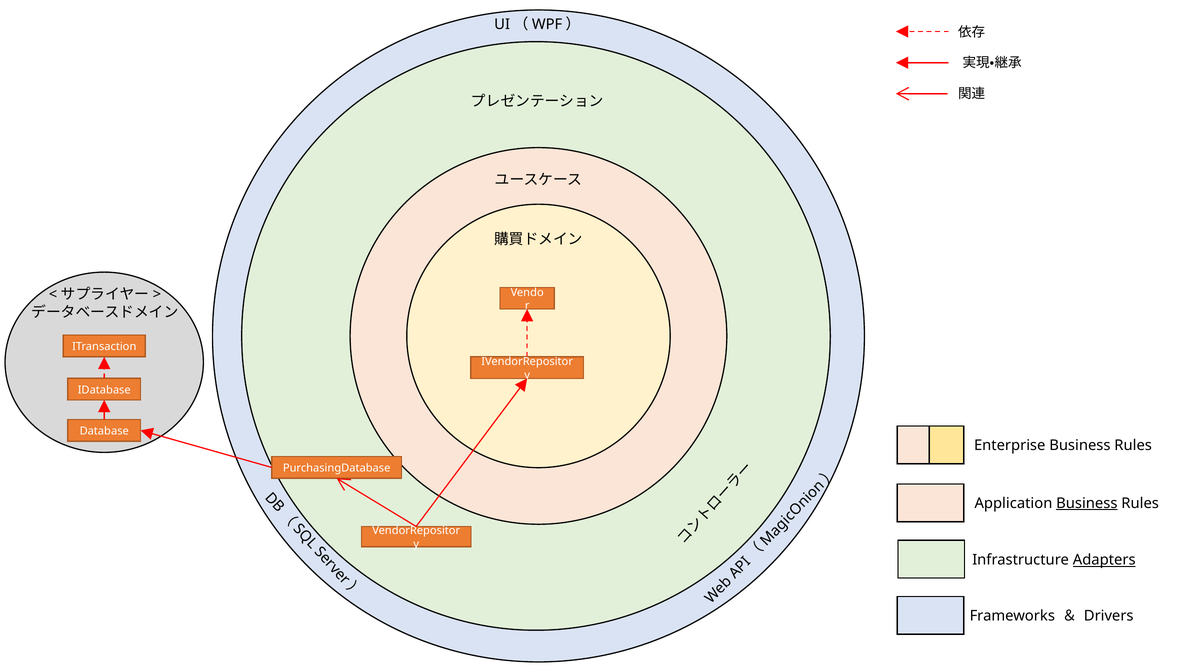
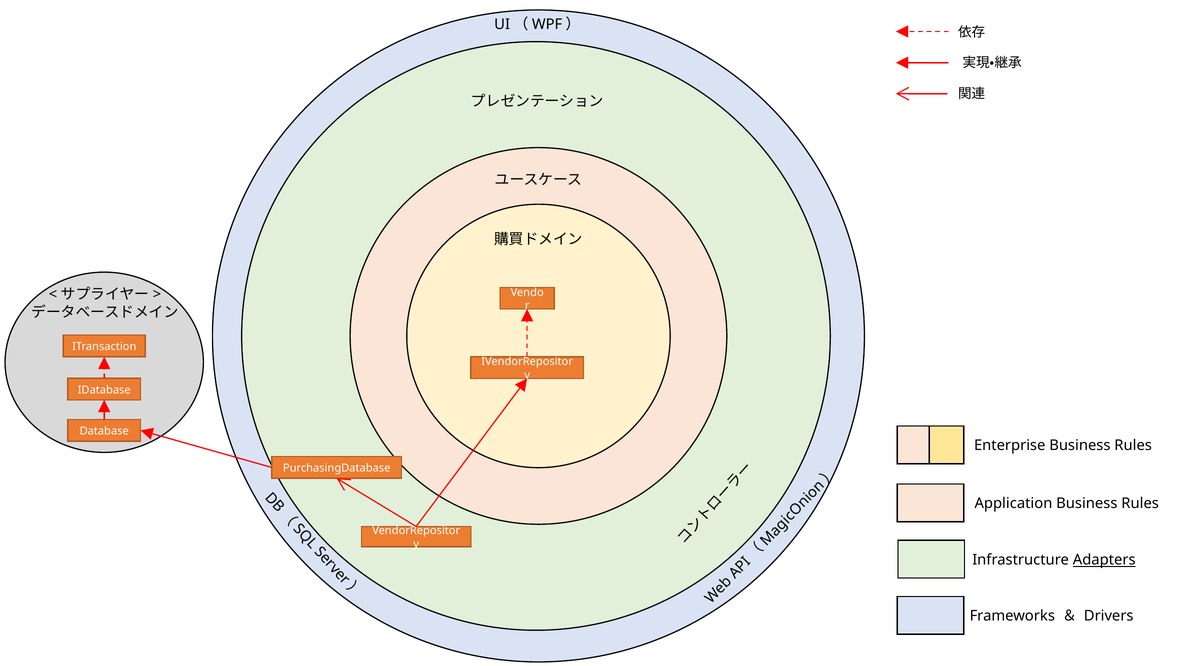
Business at (1087, 503) underline: present -> none
